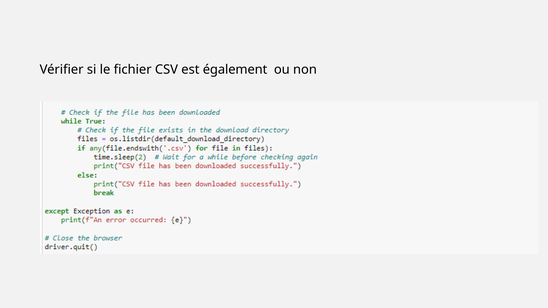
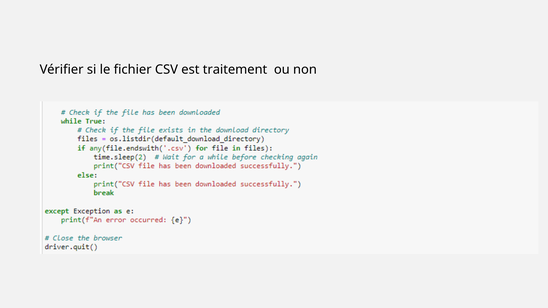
également: également -> traitement
